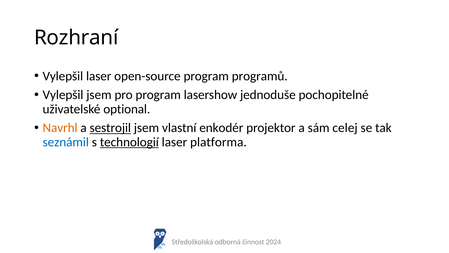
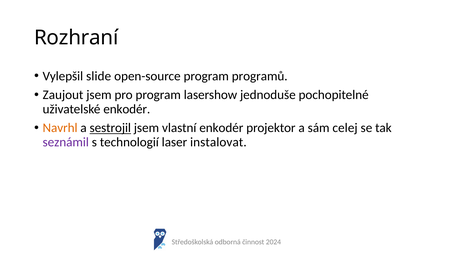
Vylepšil laser: laser -> slide
Vylepšil at (63, 95): Vylepšil -> Zaujout
uživatelské optional: optional -> enkodér
seznámil colour: blue -> purple
technologií underline: present -> none
platforma: platforma -> instalovat
